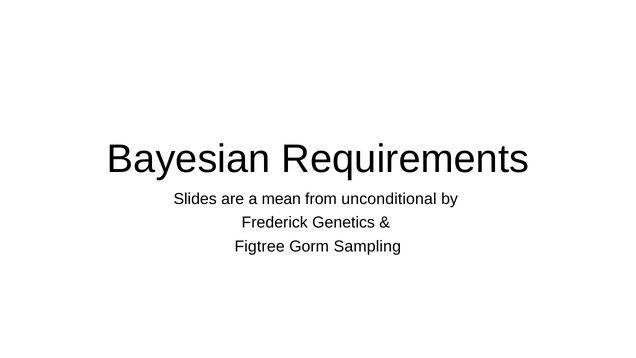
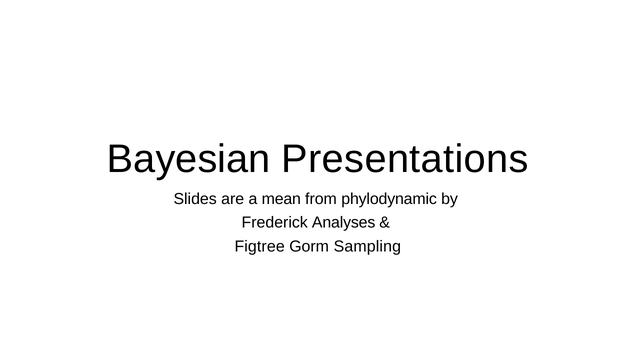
Requirements: Requirements -> Presentations
unconditional: unconditional -> phylodynamic
Genetics: Genetics -> Analyses
